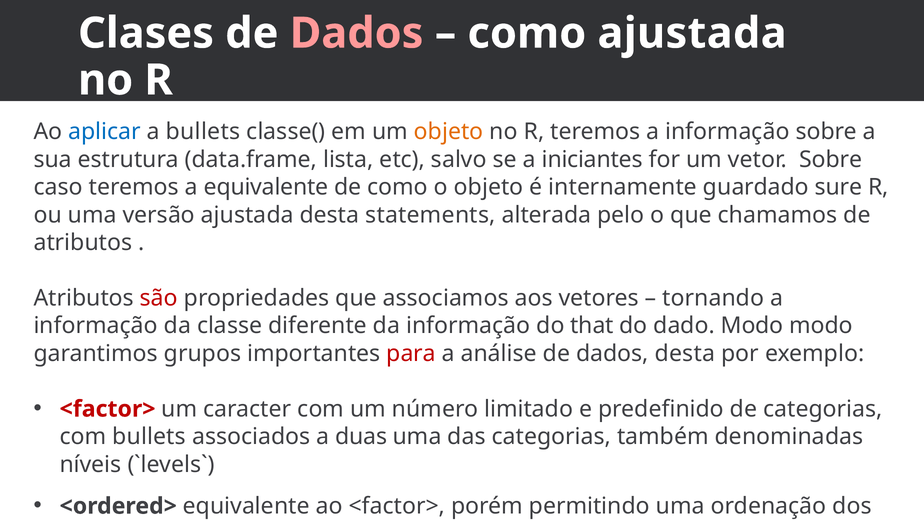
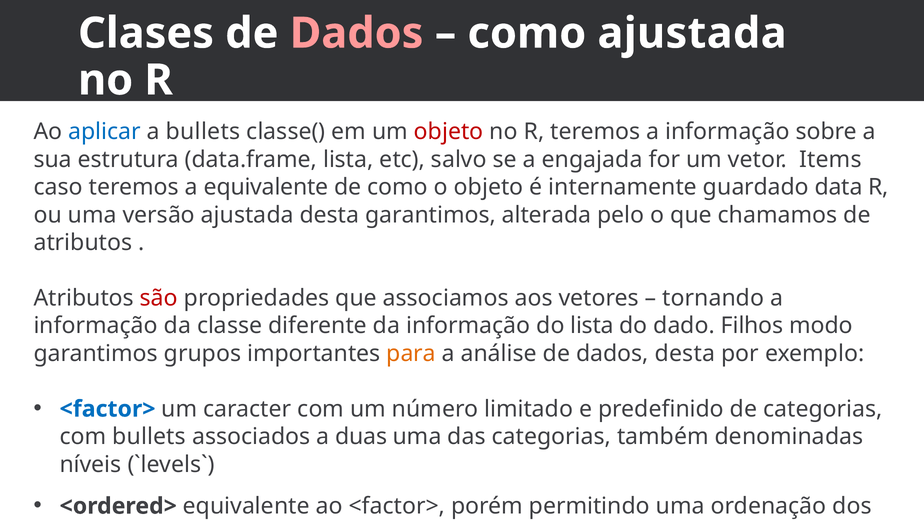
objeto at (449, 132) colour: orange -> red
iniciantes: iniciantes -> engajada
vetor Sobre: Sobre -> Items
sure: sure -> data
desta statements: statements -> garantimos
do that: that -> lista
dado Modo: Modo -> Filhos
para colour: red -> orange
<factor> at (108, 409) colour: red -> blue
